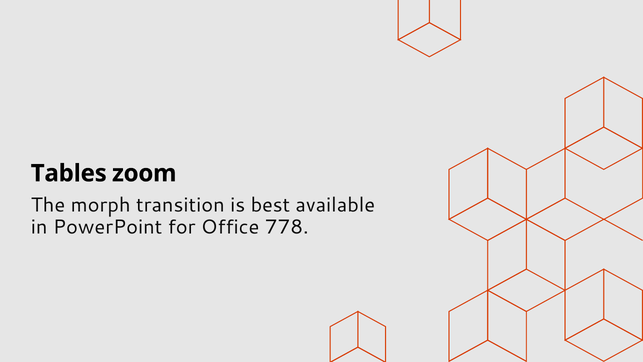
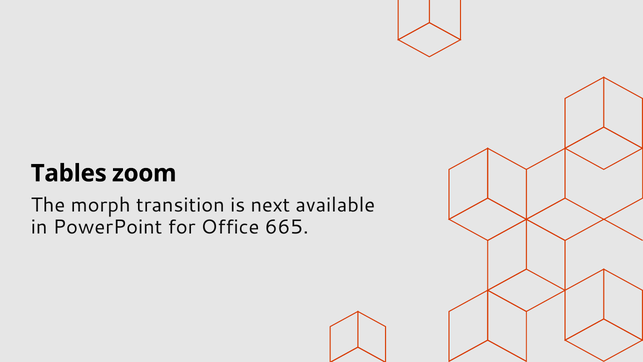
best: best -> next
778: 778 -> 665
